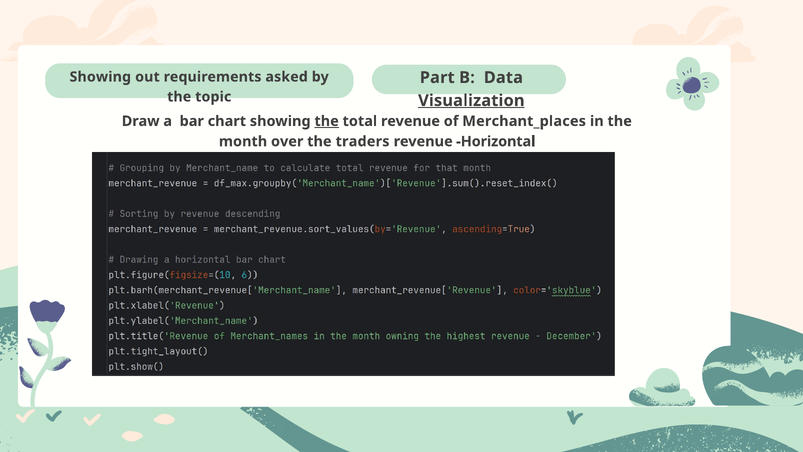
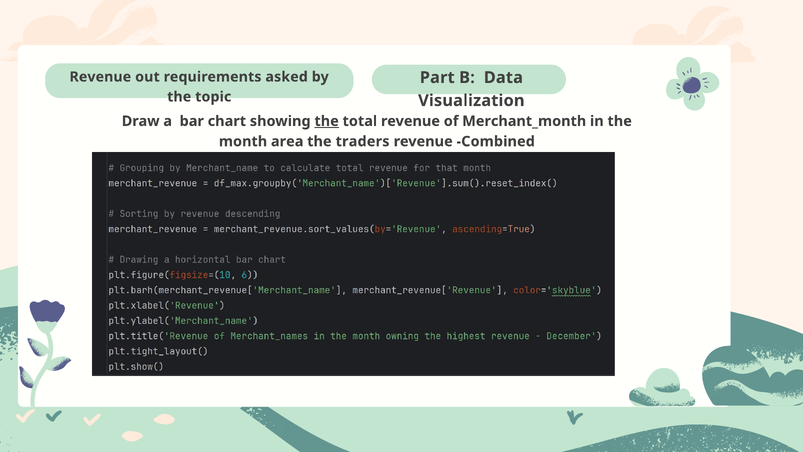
Showing at (100, 77): Showing -> Revenue
Visualization underline: present -> none
Merchant_places: Merchant_places -> Merchant_month
over: over -> area
Horizontal: Horizontal -> Combined
